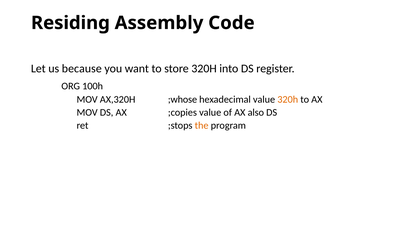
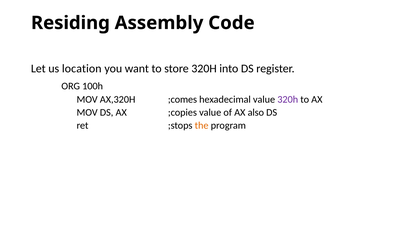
because: because -> location
;whose: ;whose -> ;comes
320h at (288, 100) colour: orange -> purple
